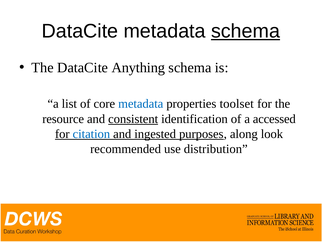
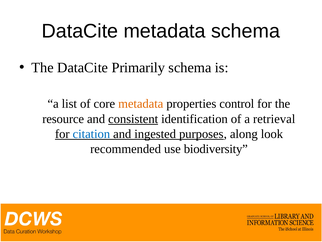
schema at (246, 31) underline: present -> none
Anything: Anything -> Primarily
metadata at (141, 104) colour: blue -> orange
toolset: toolset -> control
accessed: accessed -> retrieval
distribution: distribution -> biodiversity
